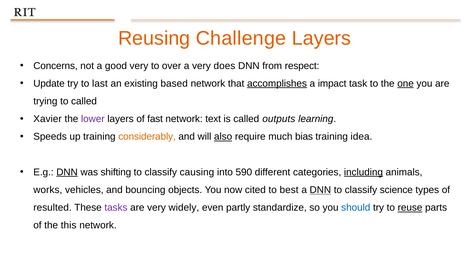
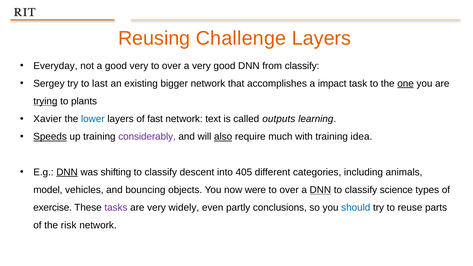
Concerns: Concerns -> Everyday
very does: does -> good
from respect: respect -> classify
Update: Update -> Sergey
based: based -> bigger
accomplishes underline: present -> none
trying underline: none -> present
to called: called -> plants
lower colour: purple -> blue
Speeds underline: none -> present
considerably colour: orange -> purple
bias: bias -> with
causing: causing -> descent
590: 590 -> 405
including underline: present -> none
works: works -> model
cited: cited -> were
best at (289, 190): best -> over
resulted: resulted -> exercise
standardize: standardize -> conclusions
reuse underline: present -> none
this: this -> risk
